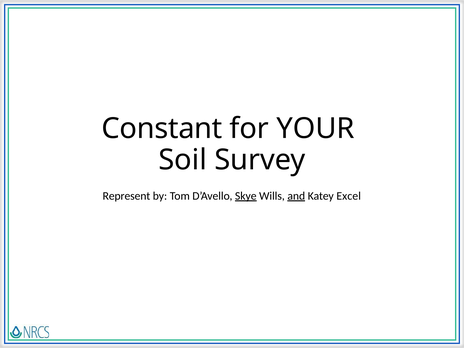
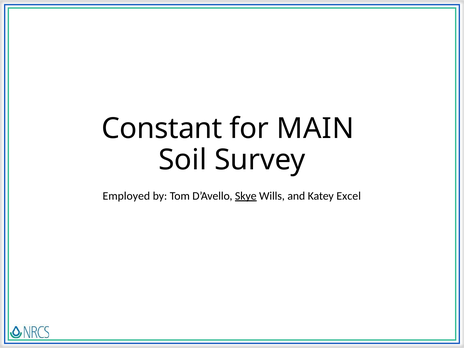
YOUR: YOUR -> MAIN
Represent: Represent -> Employed
and underline: present -> none
